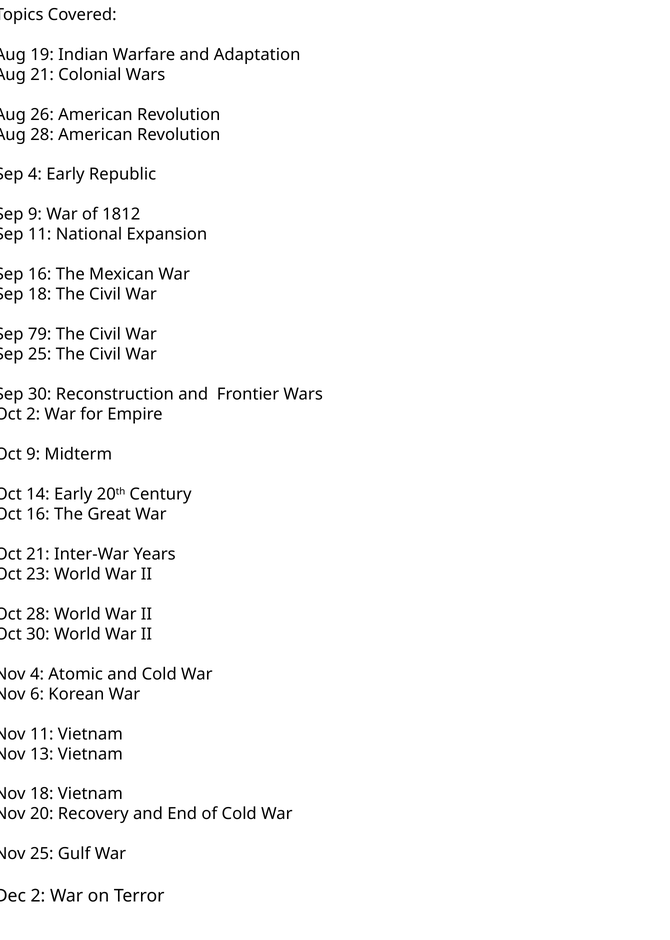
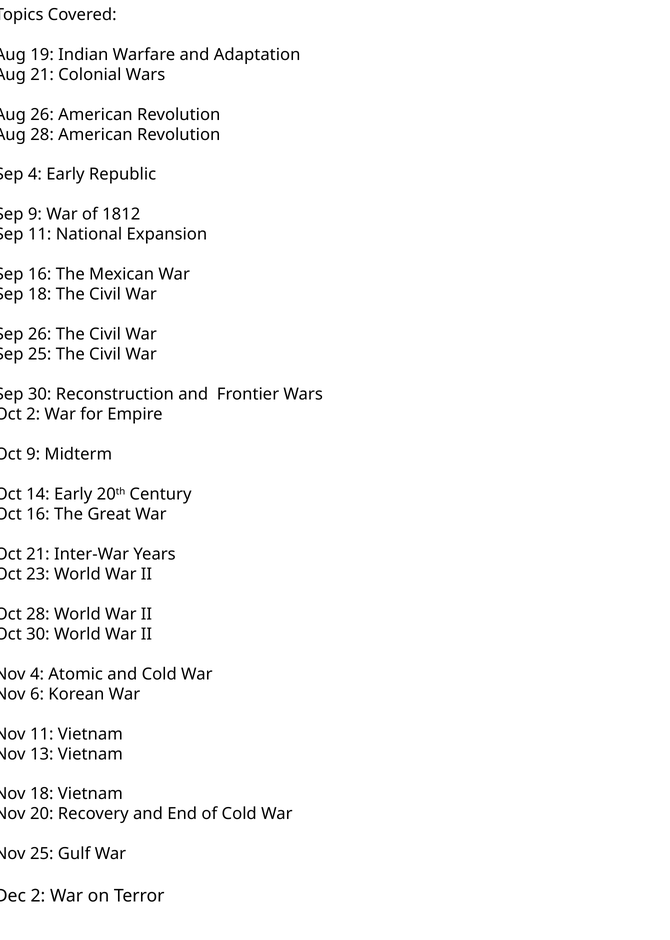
79 at (40, 334): 79 -> 26
